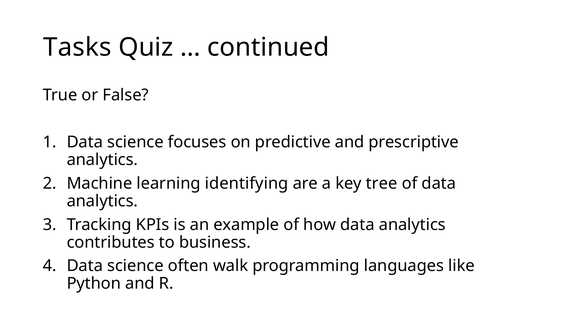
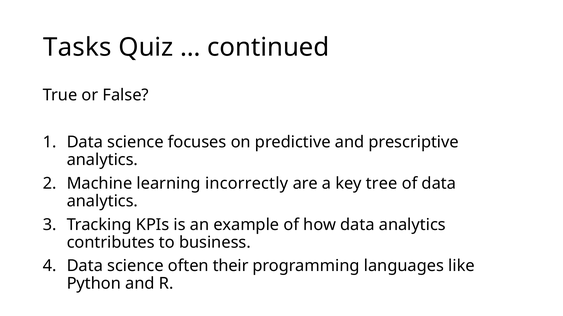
identifying: identifying -> incorrectly
walk: walk -> their
